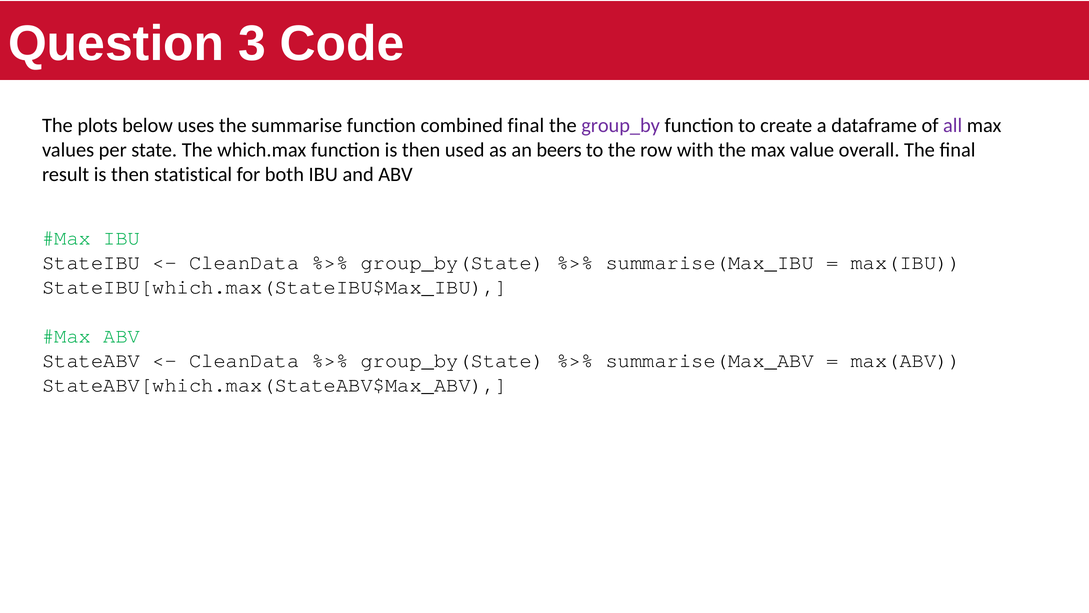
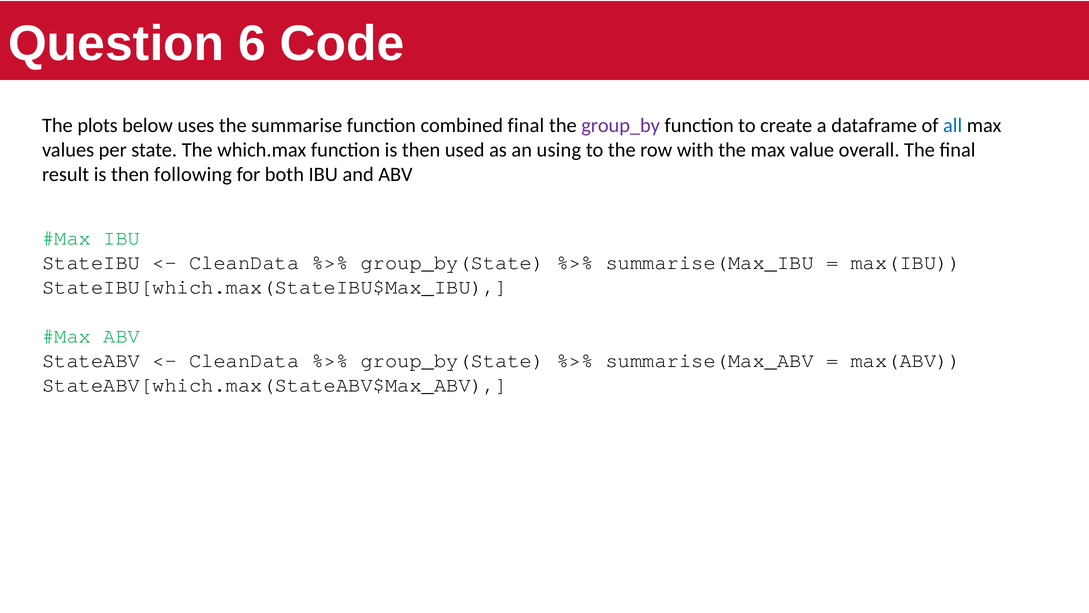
3: 3 -> 6
all colour: purple -> blue
beers: beers -> using
statistical: statistical -> following
